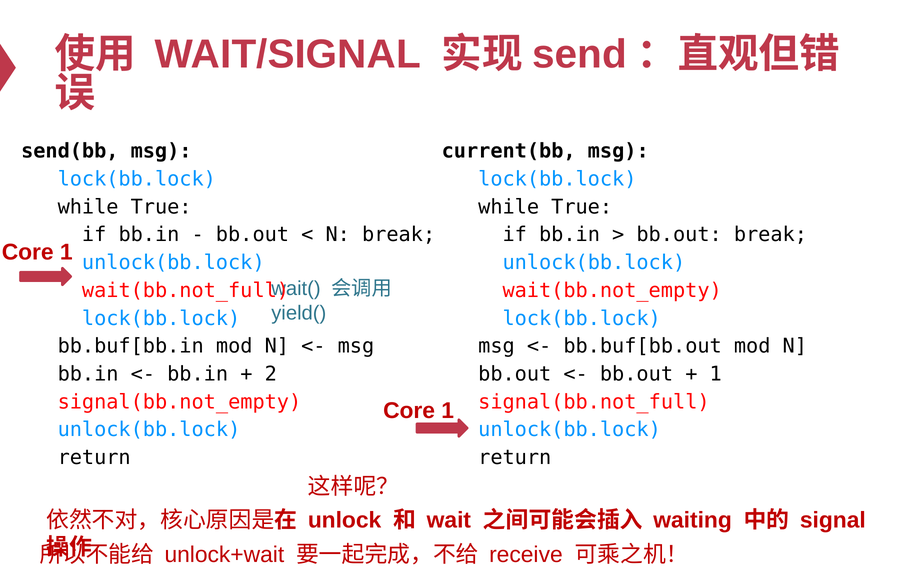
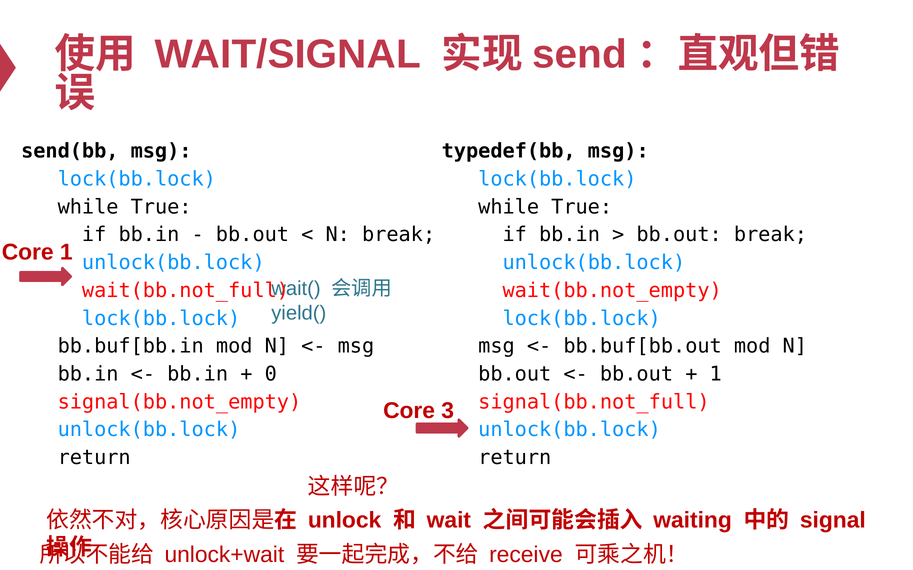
current(bb: current(bb -> typedef(bb
2: 2 -> 0
1 at (448, 411): 1 -> 3
